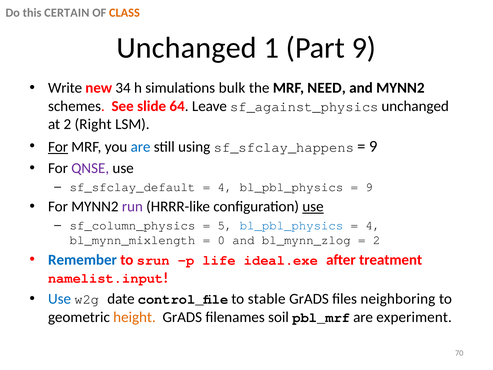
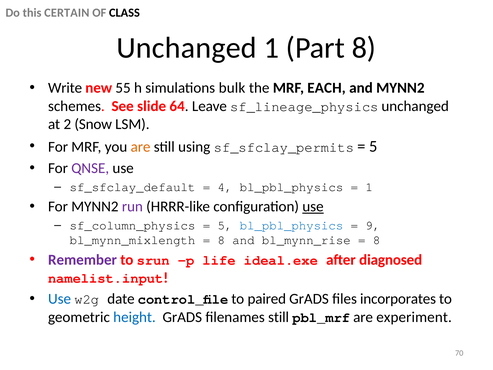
CLASS colour: orange -> black
Part 9: 9 -> 8
34: 34 -> 55
NEED: NEED -> EACH
sf_against_physics: sf_against_physics -> sf_lineage_physics
Right: Right -> Snow
For at (58, 147) underline: present -> none
are at (141, 147) colour: blue -> orange
sf_sfclay_happens: sf_sfclay_happens -> sf_sfclay_permits
9 at (373, 146): 9 -> 5
9 at (369, 187): 9 -> 1
4 at (373, 225): 4 -> 9
0 at (221, 240): 0 -> 8
bl_mynn_zlog: bl_mynn_zlog -> bl_mynn_rise
2 at (377, 240): 2 -> 8
Remember colour: blue -> purple
treatment: treatment -> diagnosed
stable: stable -> paired
neighboring: neighboring -> incorporates
height colour: orange -> blue
filenames soil: soil -> still
